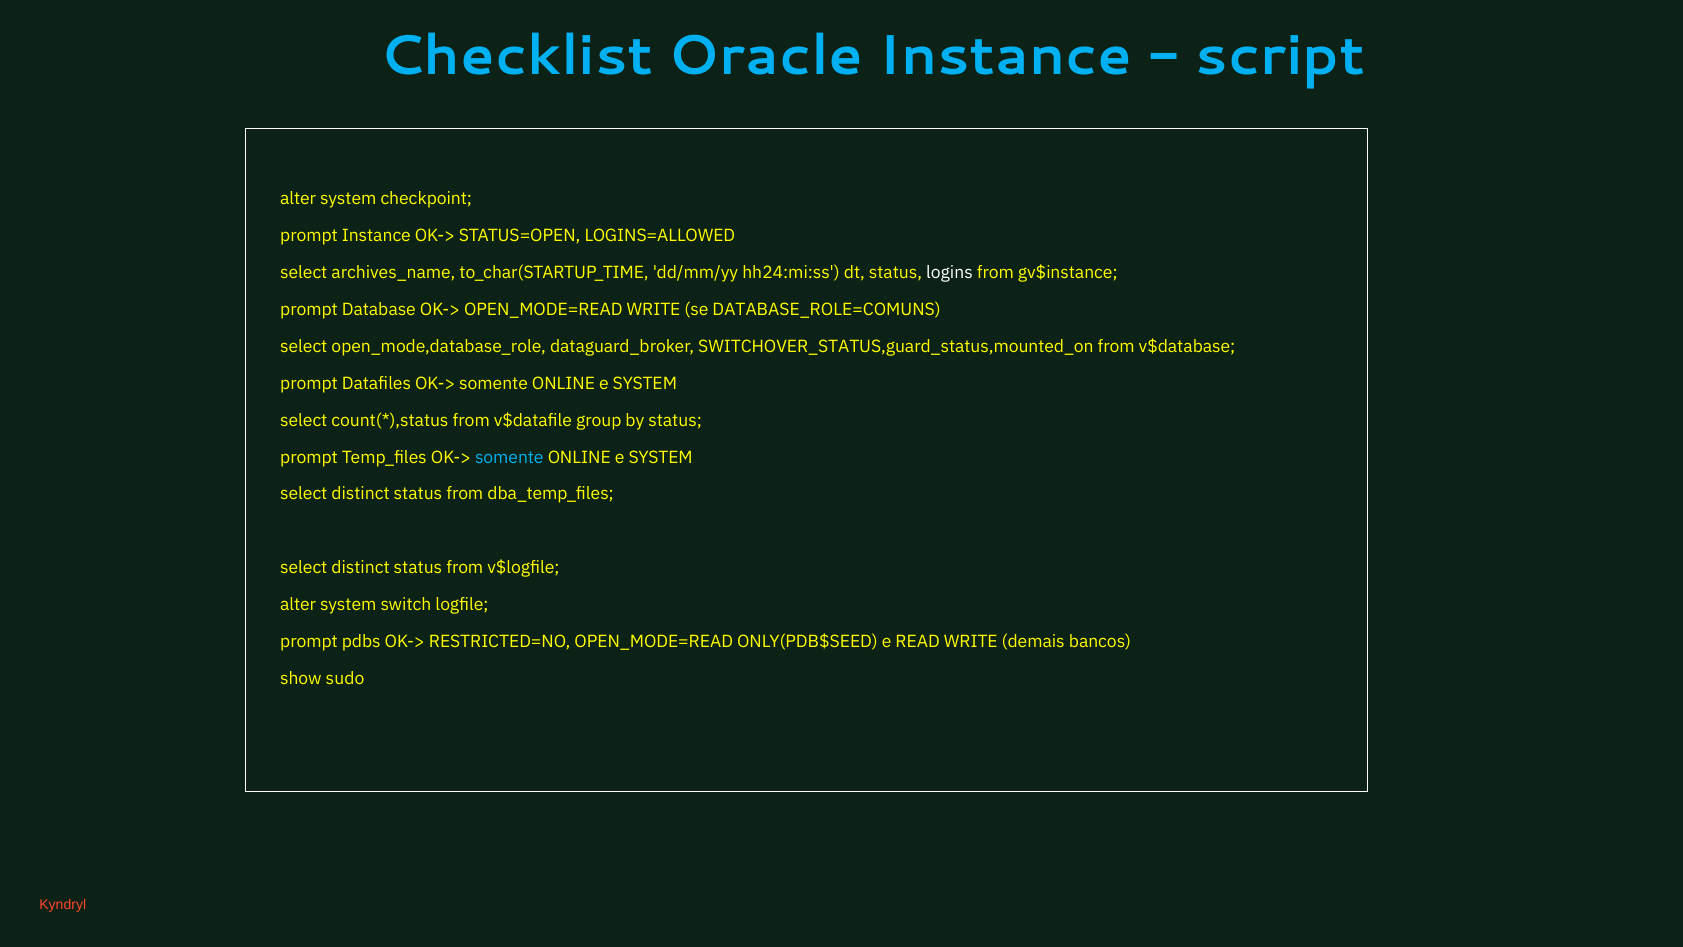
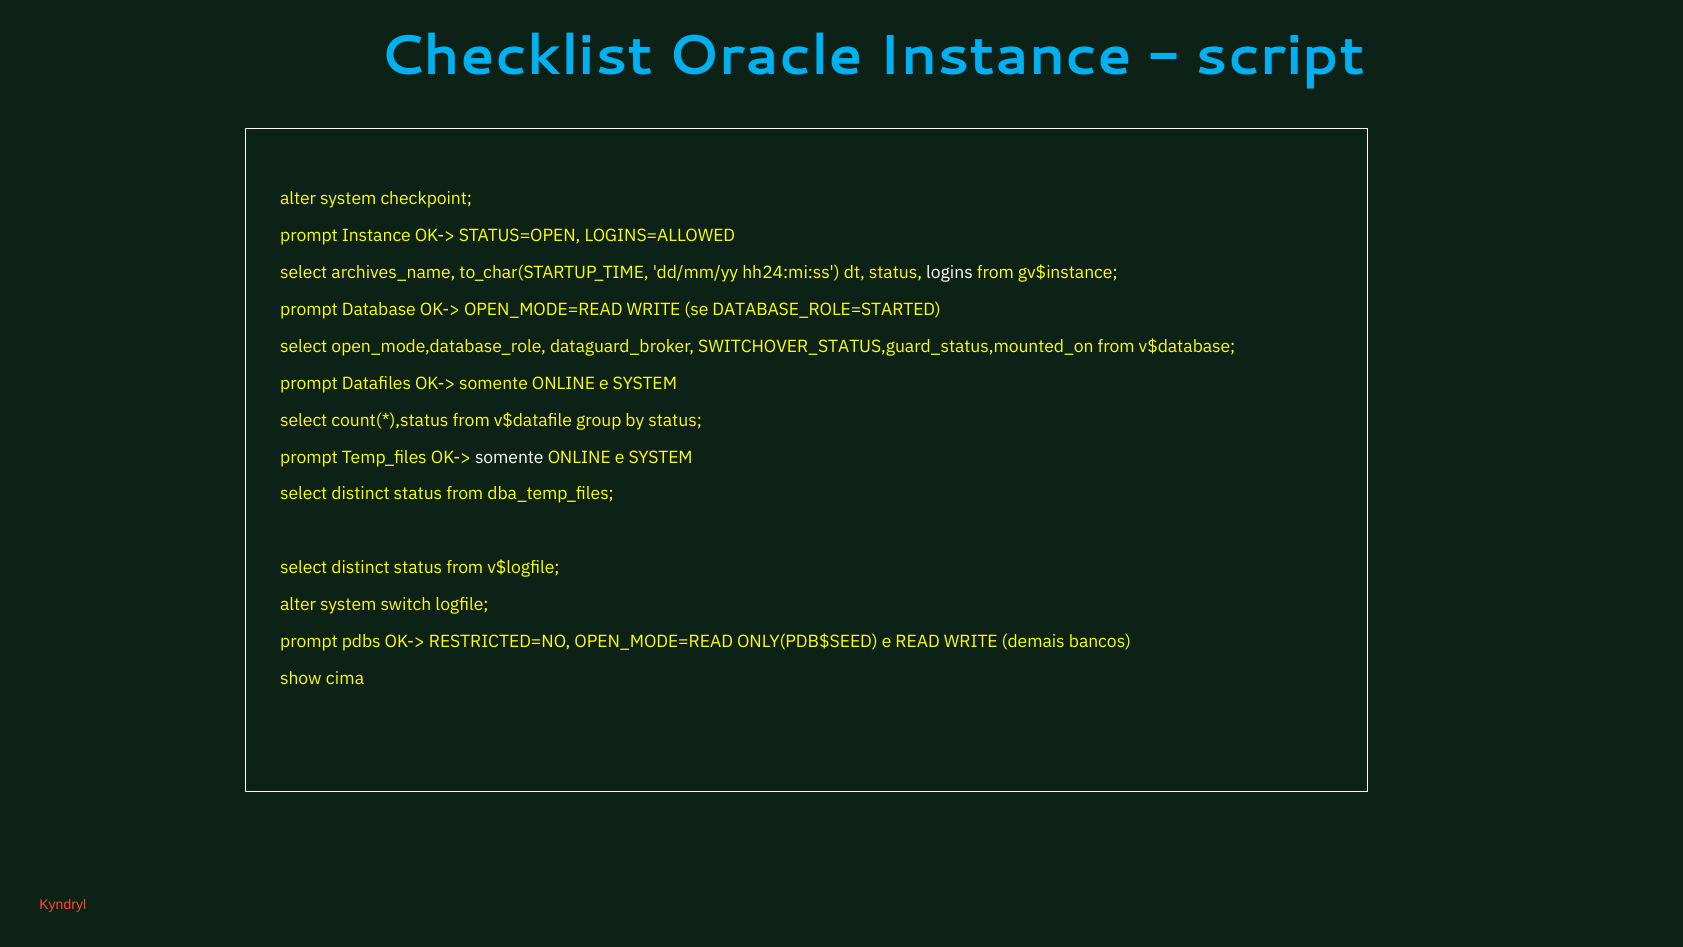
DATABASE_ROLE=COMUNS: DATABASE_ROLE=COMUNS -> DATABASE_ROLE=STARTED
somente at (509, 457) colour: light blue -> white
sudo: sudo -> cima
